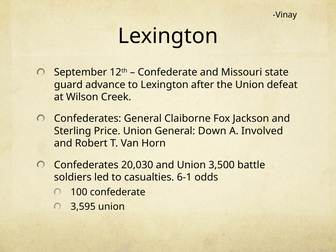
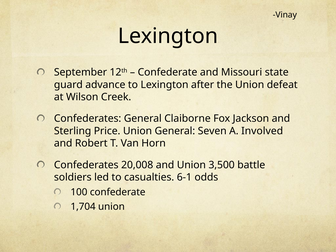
Down: Down -> Seven
20,030: 20,030 -> 20,008
3,595: 3,595 -> 1,704
